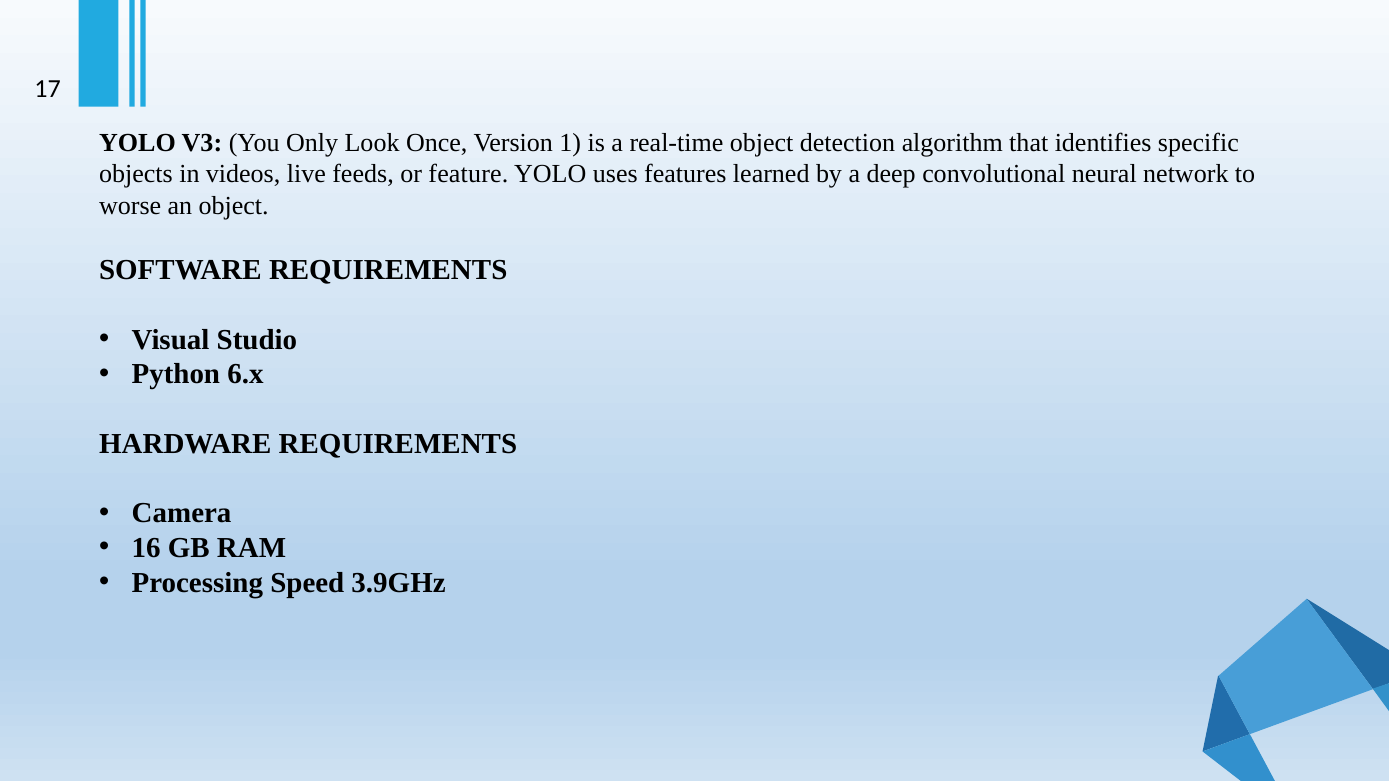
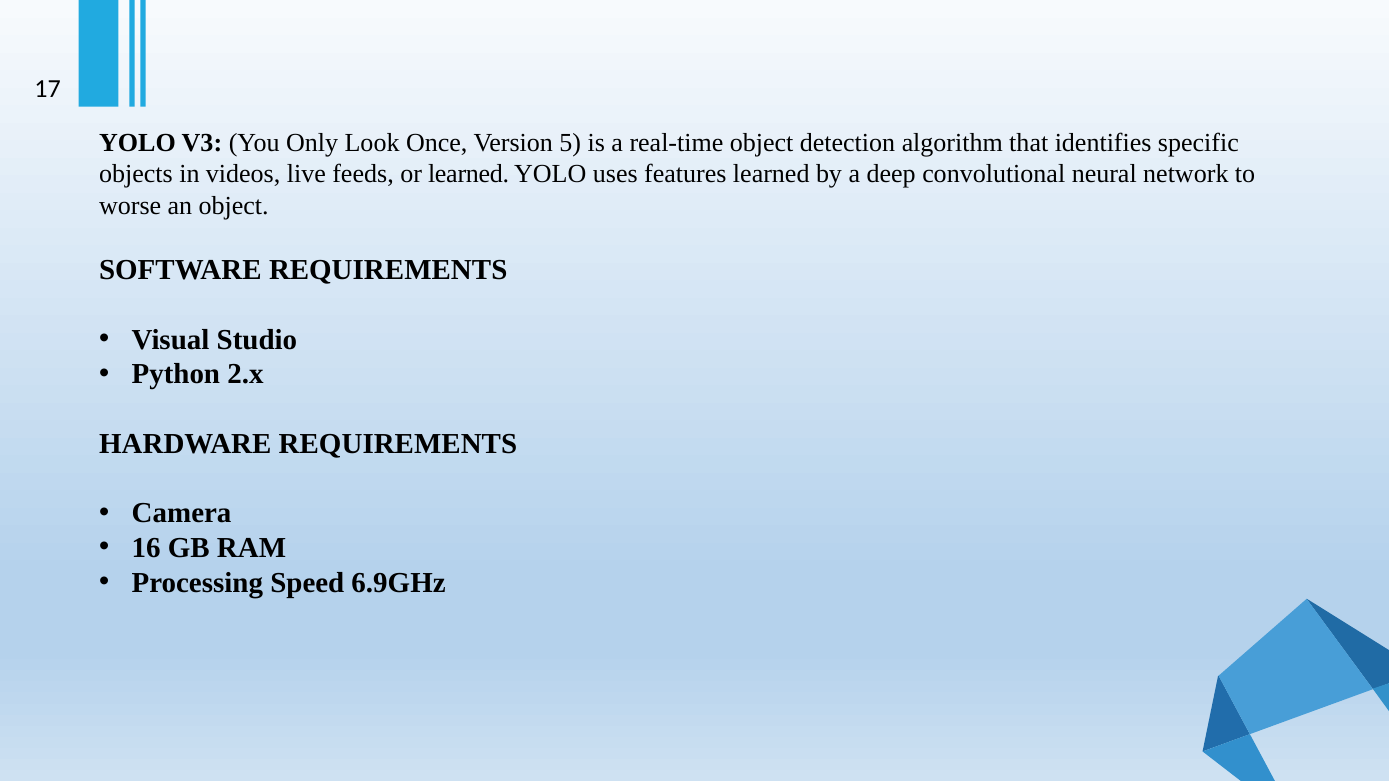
1: 1 -> 5
or feature: feature -> learned
6.x: 6.x -> 2.x
3.9GHz: 3.9GHz -> 6.9GHz
